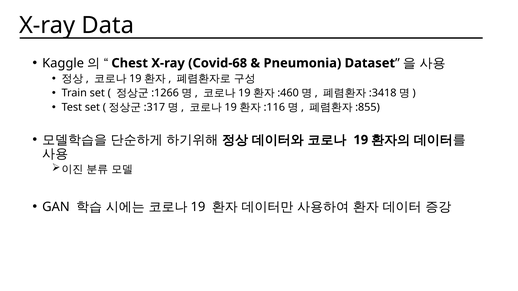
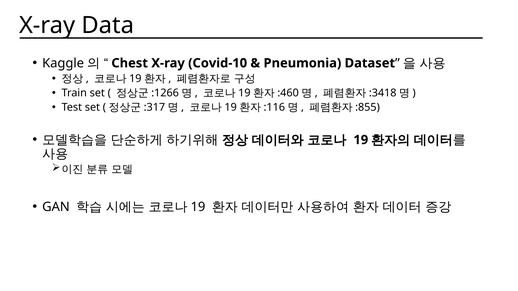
Covid-68: Covid-68 -> Covid-10
